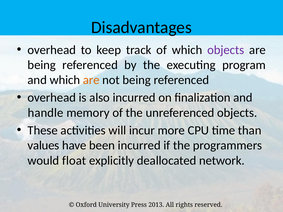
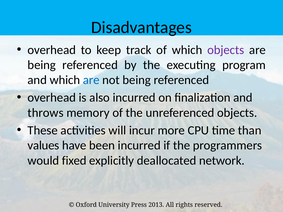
are at (91, 80) colour: orange -> blue
handle: handle -> throws
float: float -> fixed
